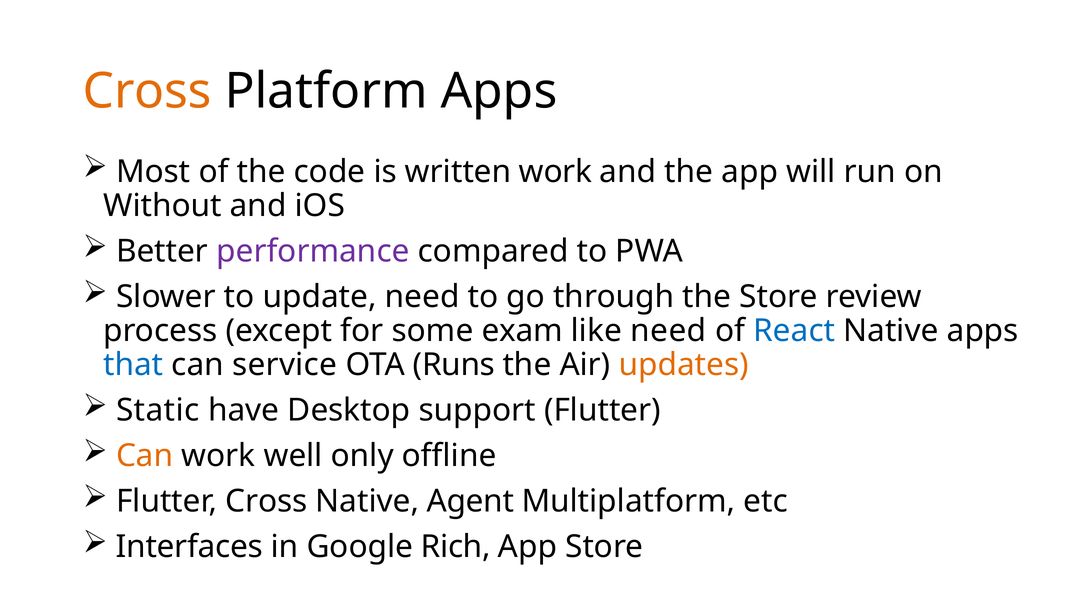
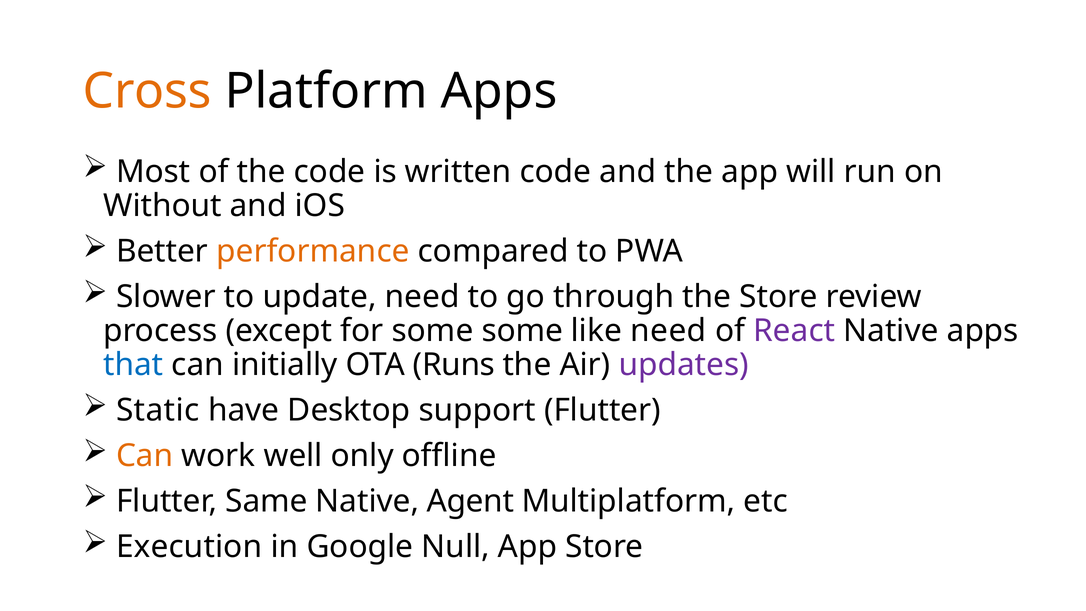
written work: work -> code
performance colour: purple -> orange
some exam: exam -> some
React colour: blue -> purple
service: service -> initially
updates colour: orange -> purple
Flutter Cross: Cross -> Same
Interfaces: Interfaces -> Execution
Rich: Rich -> Null
